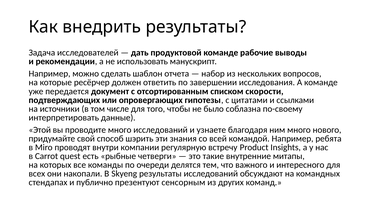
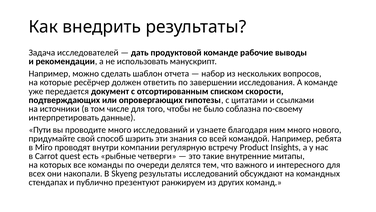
Этой: Этой -> Пути
сенсорным: сенсорным -> ранжируем
